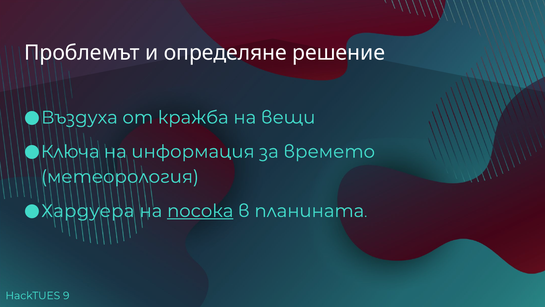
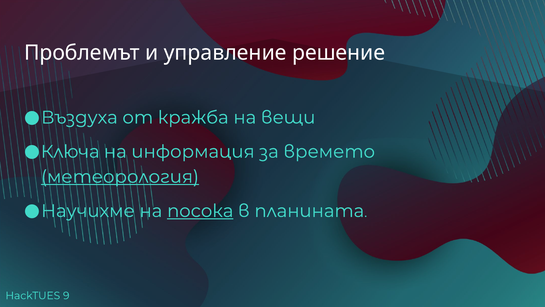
определяне: определяне -> управление
метеорология underline: none -> present
Хардуера: Хардуера -> Научихме
